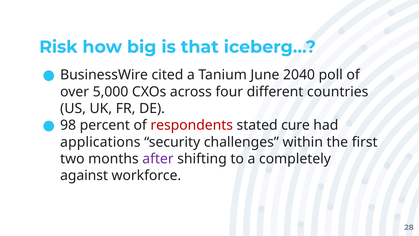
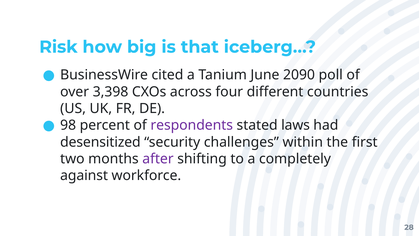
2040: 2040 -> 2090
5,000: 5,000 -> 3,398
respondents colour: red -> purple
cure: cure -> laws
applications: applications -> desensitized
